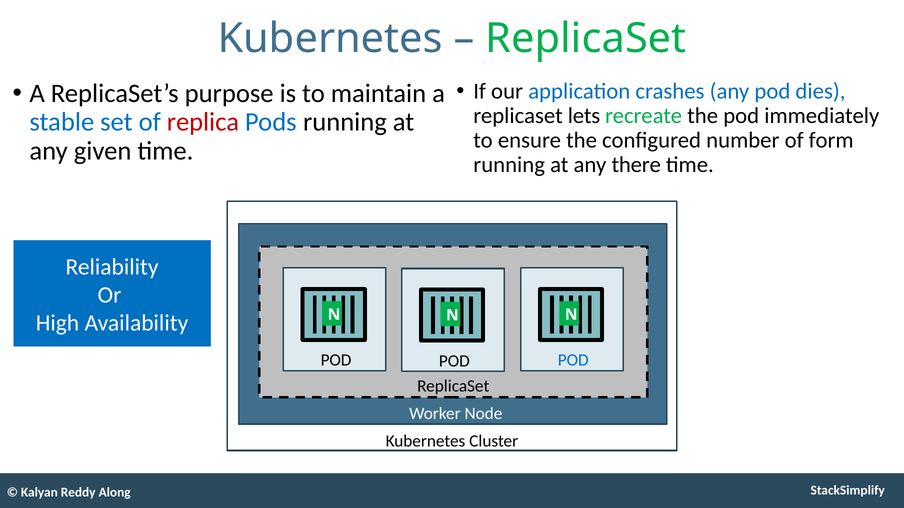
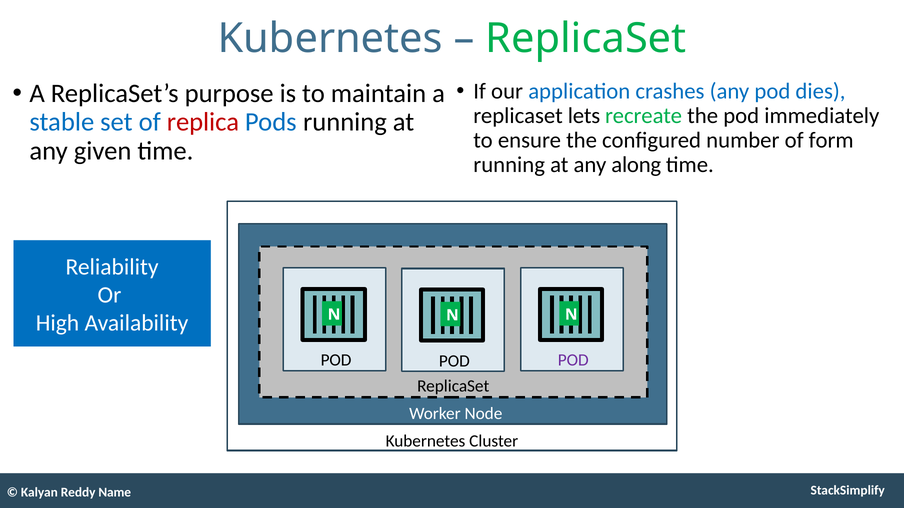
there: there -> along
POD at (573, 361) colour: blue -> purple
Along: Along -> Name
